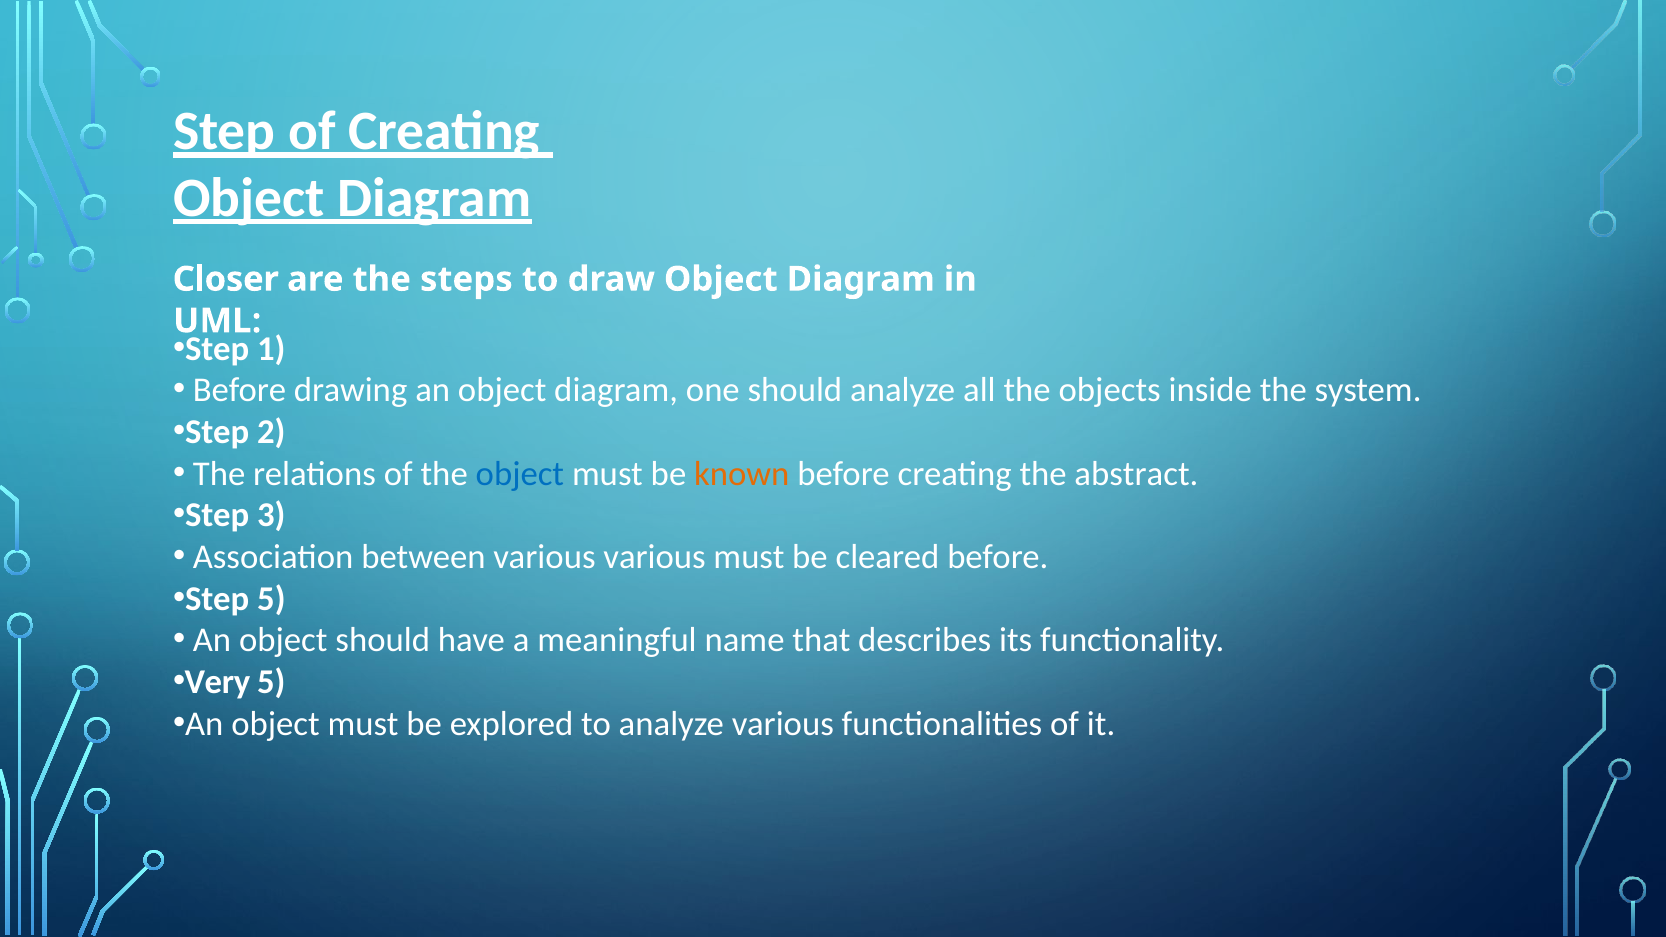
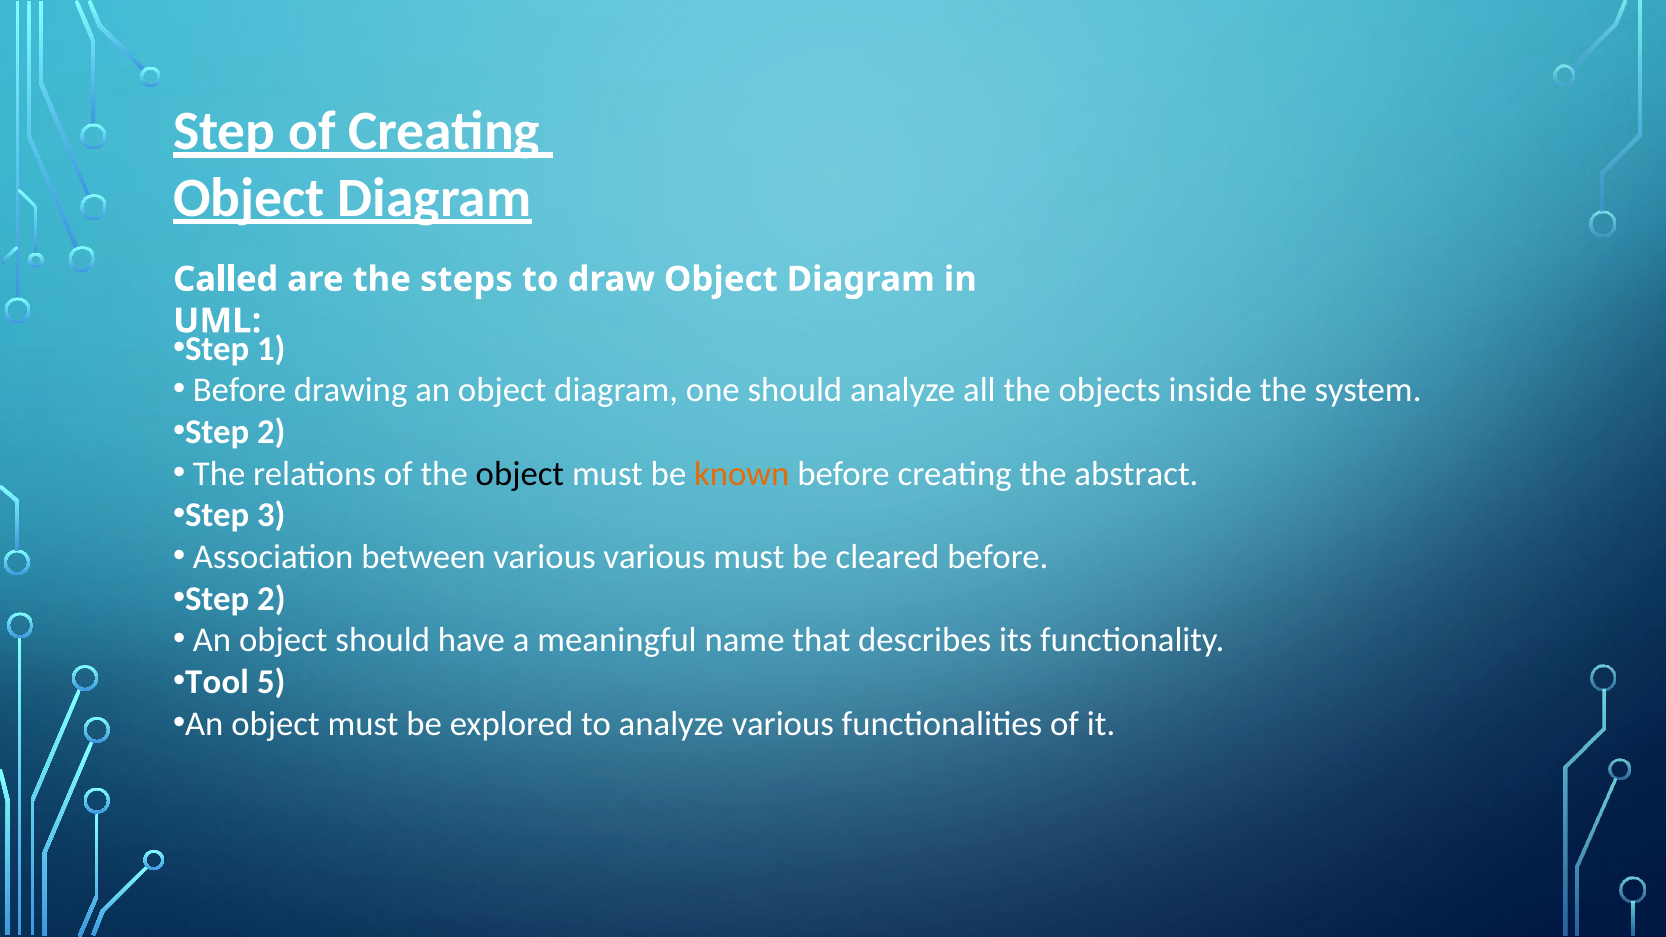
Closer: Closer -> Called
object at (520, 474) colour: blue -> black
5 at (271, 599): 5 -> 2
Very: Very -> Tool
